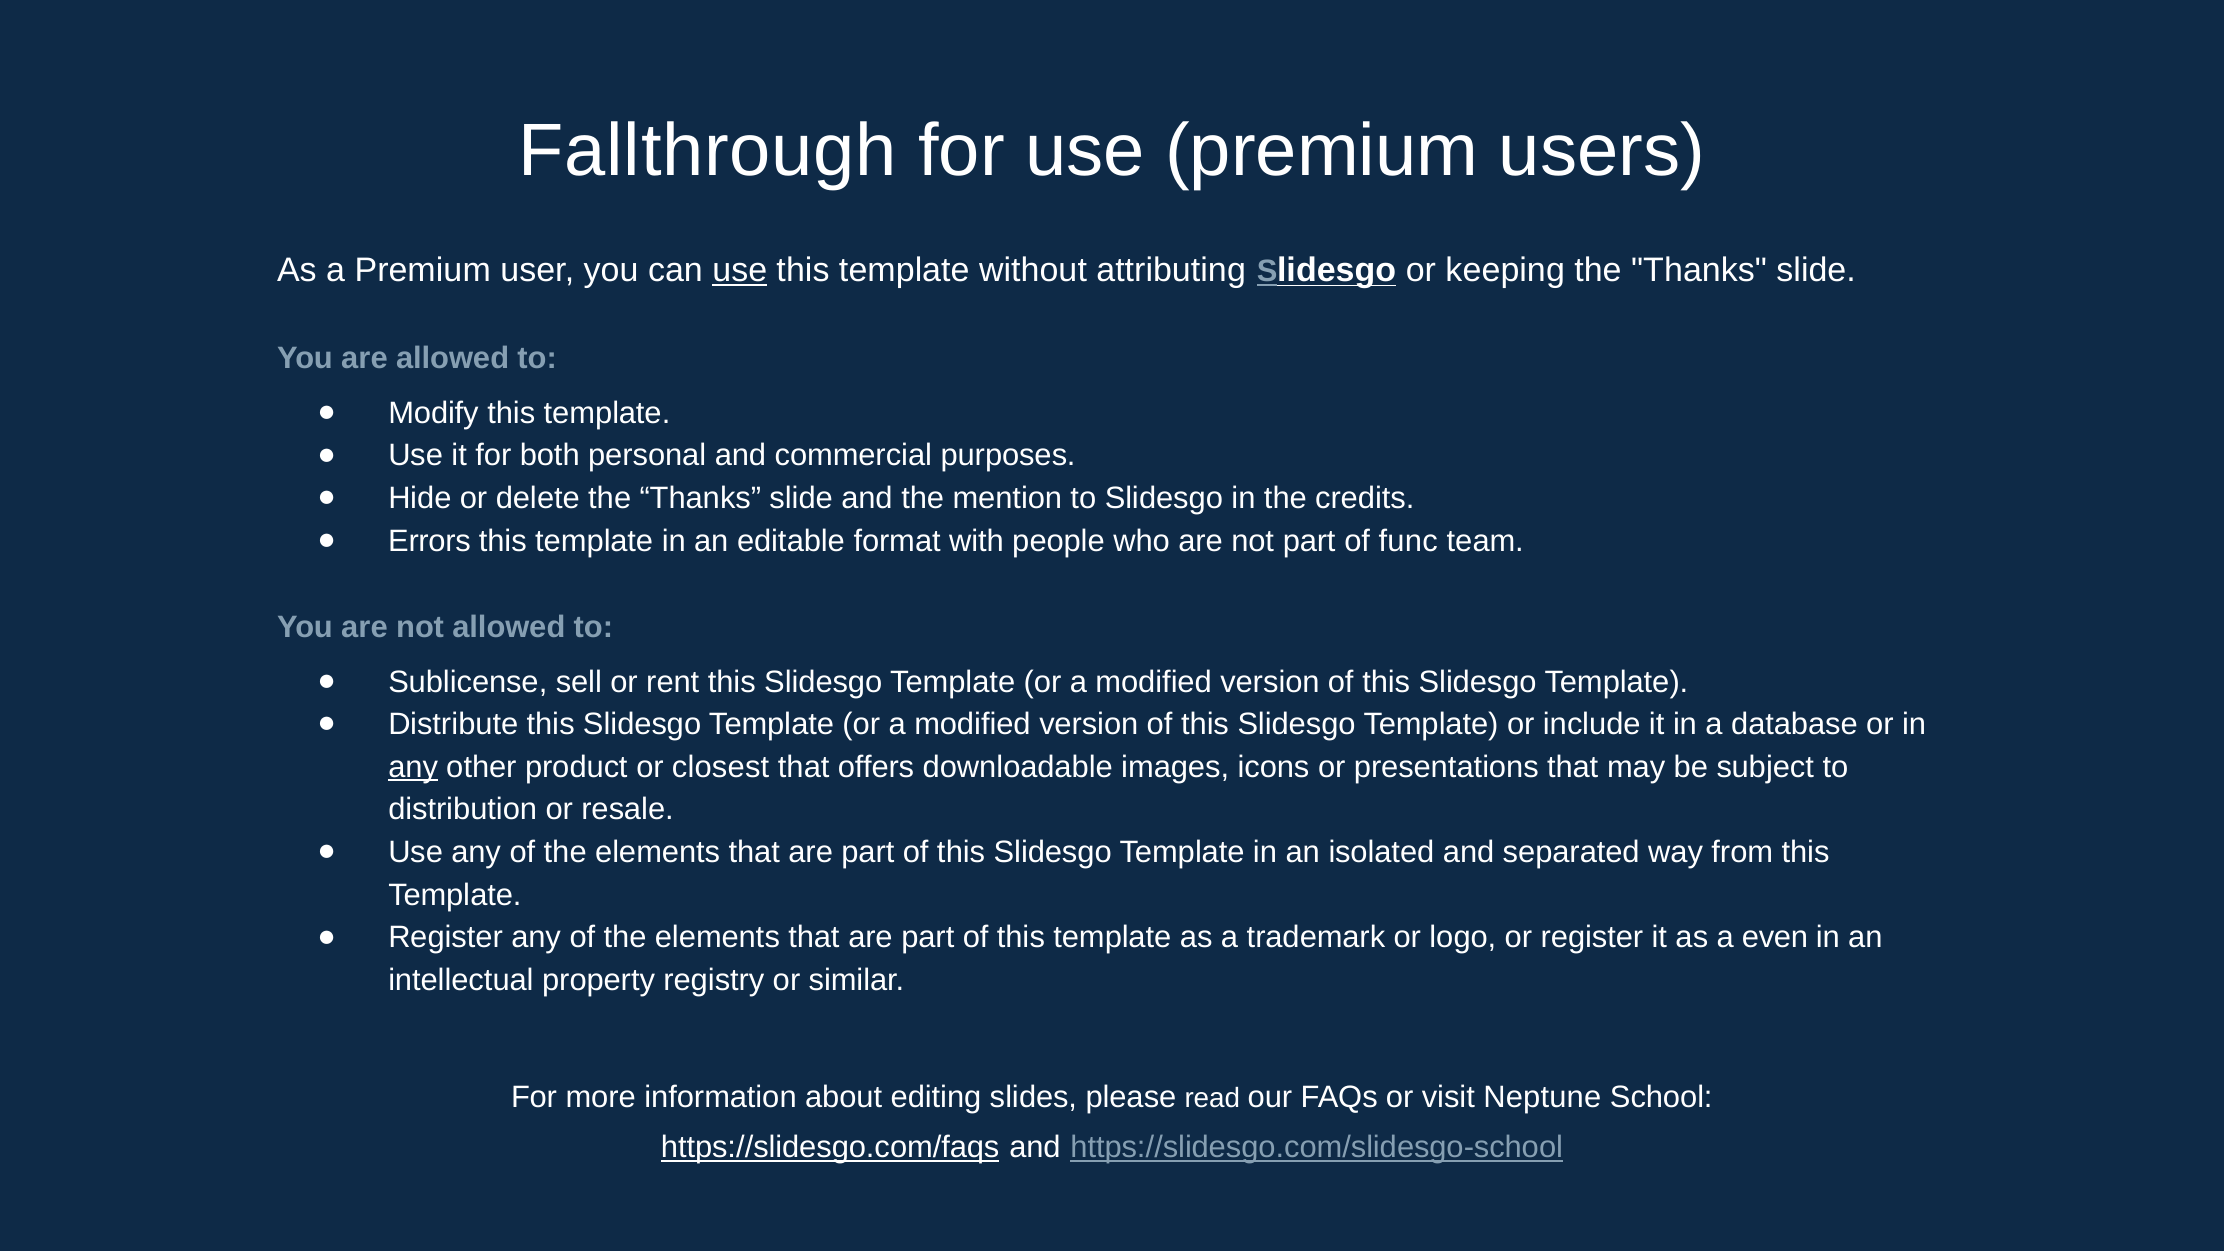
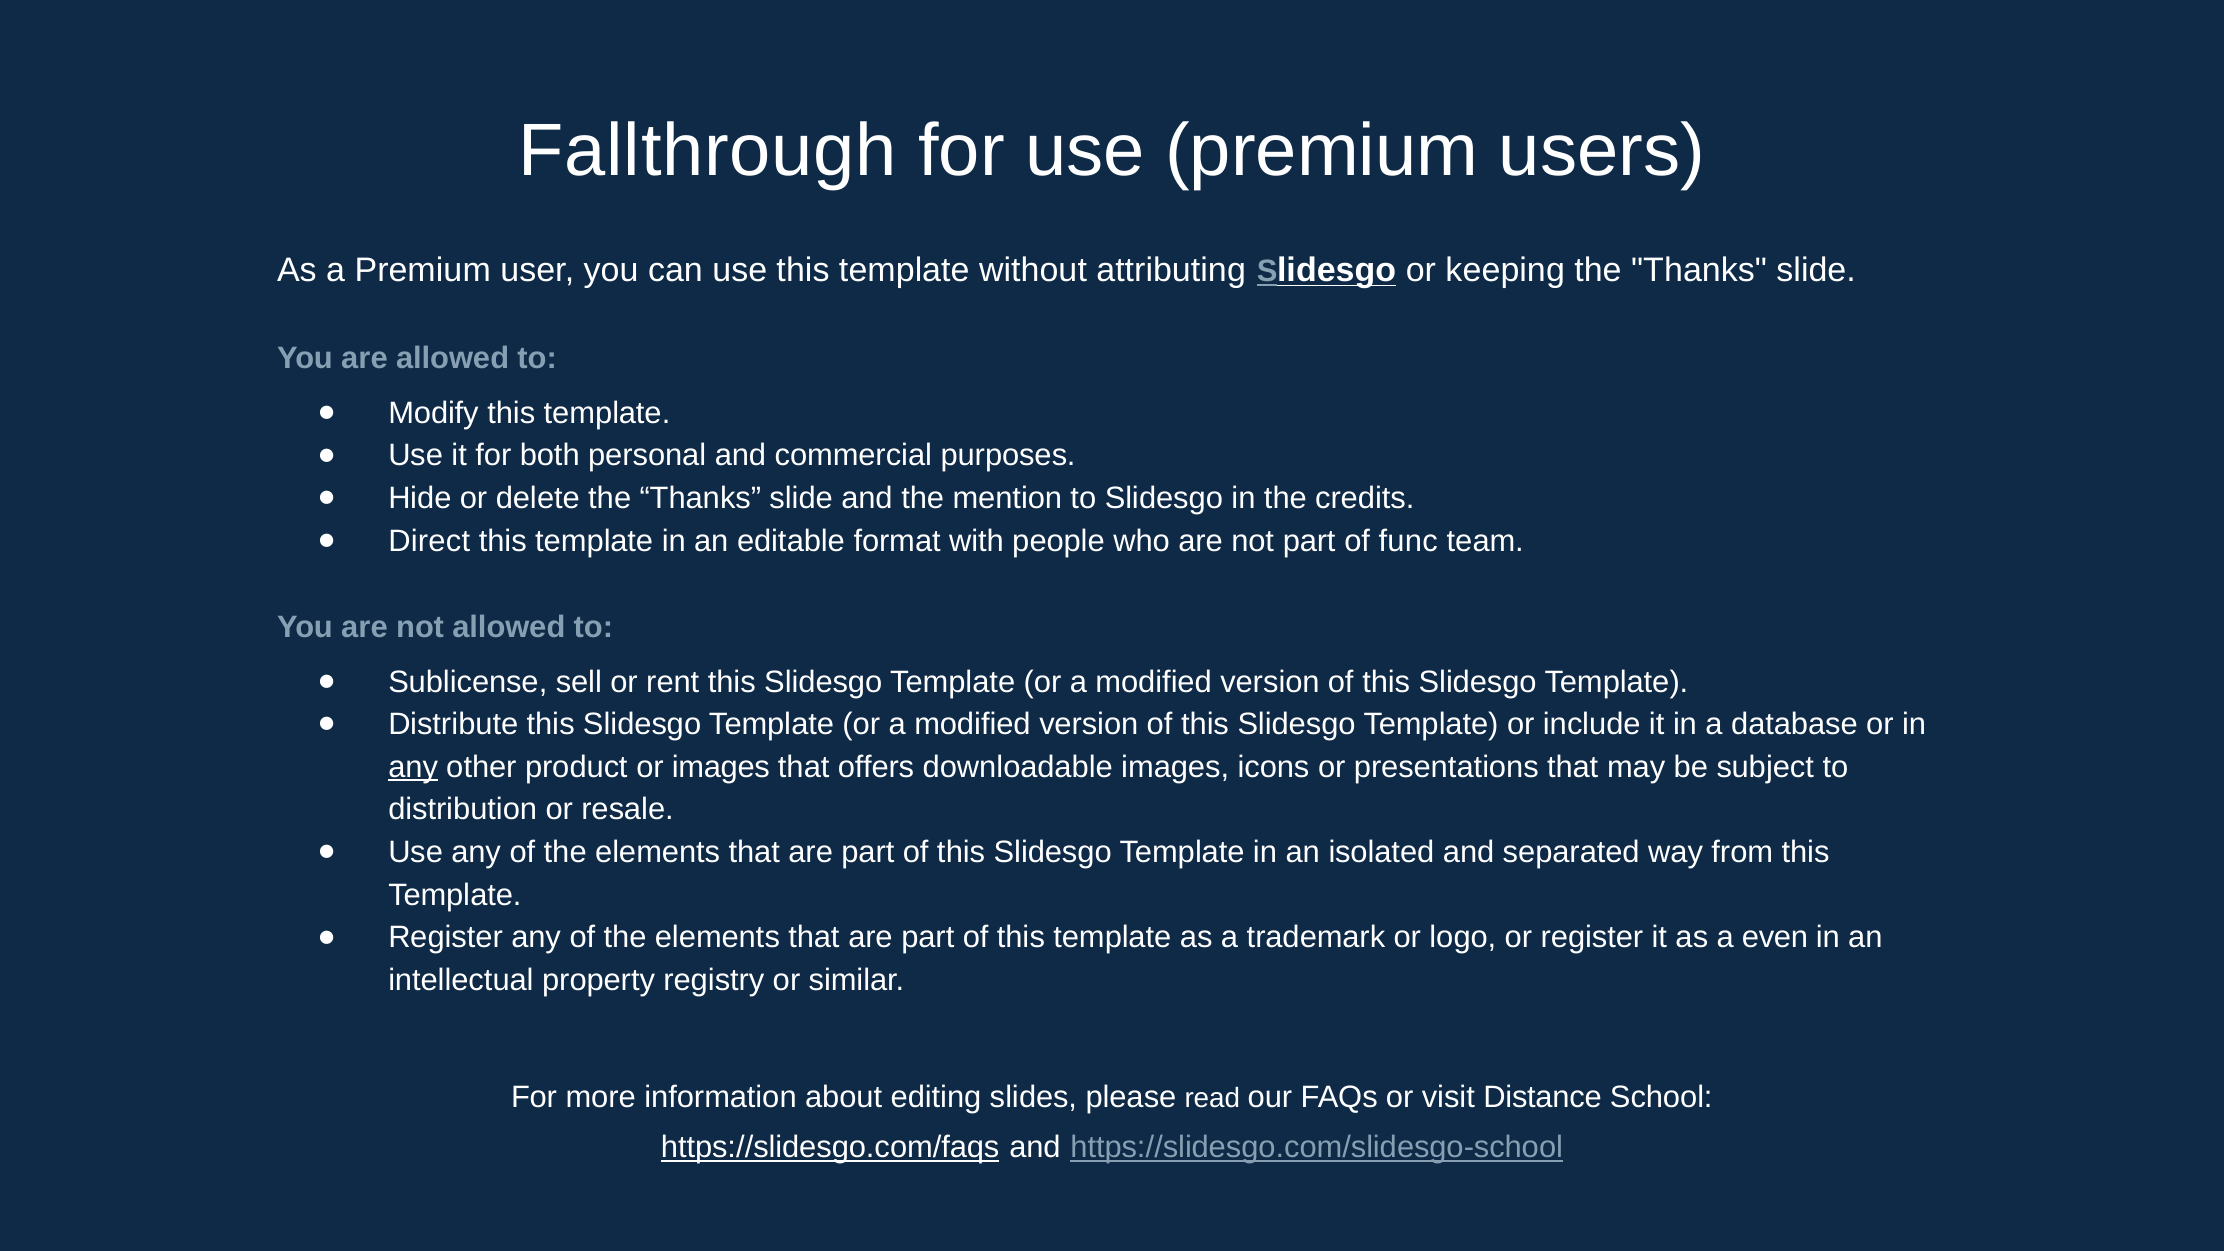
use at (740, 271) underline: present -> none
Errors: Errors -> Direct
or closest: closest -> images
Neptune: Neptune -> Distance
